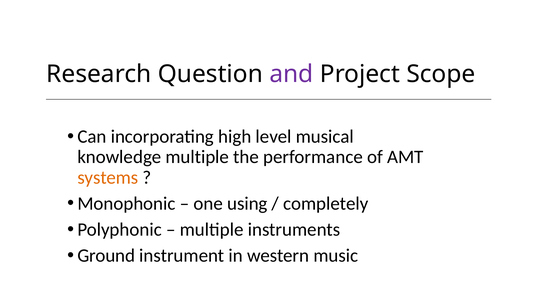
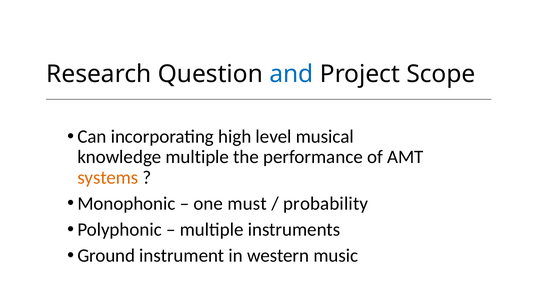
and colour: purple -> blue
using: using -> must
completely: completely -> probability
